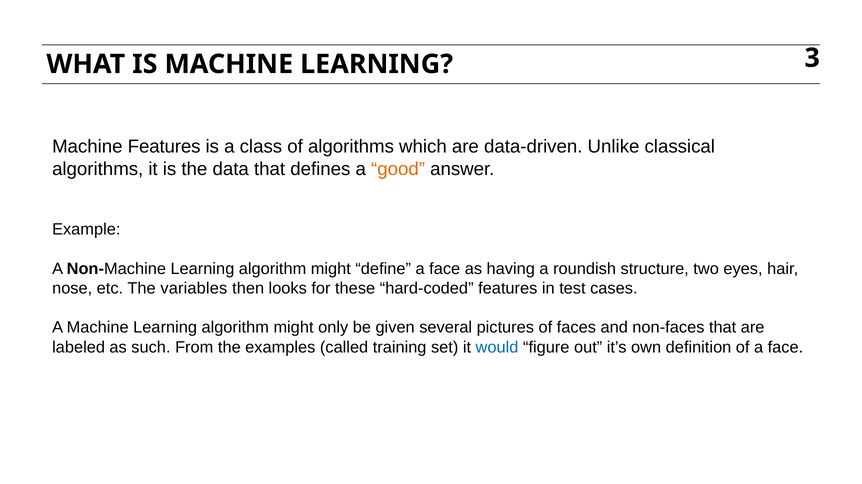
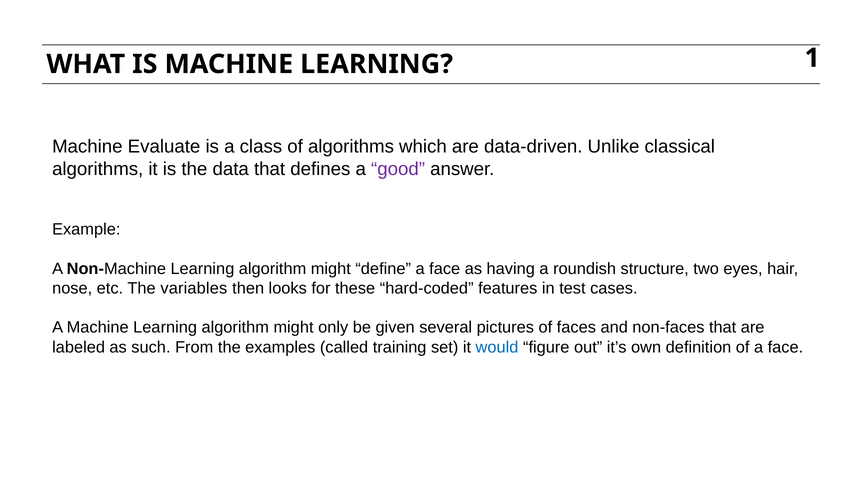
3: 3 -> 1
Machine Features: Features -> Evaluate
good colour: orange -> purple
